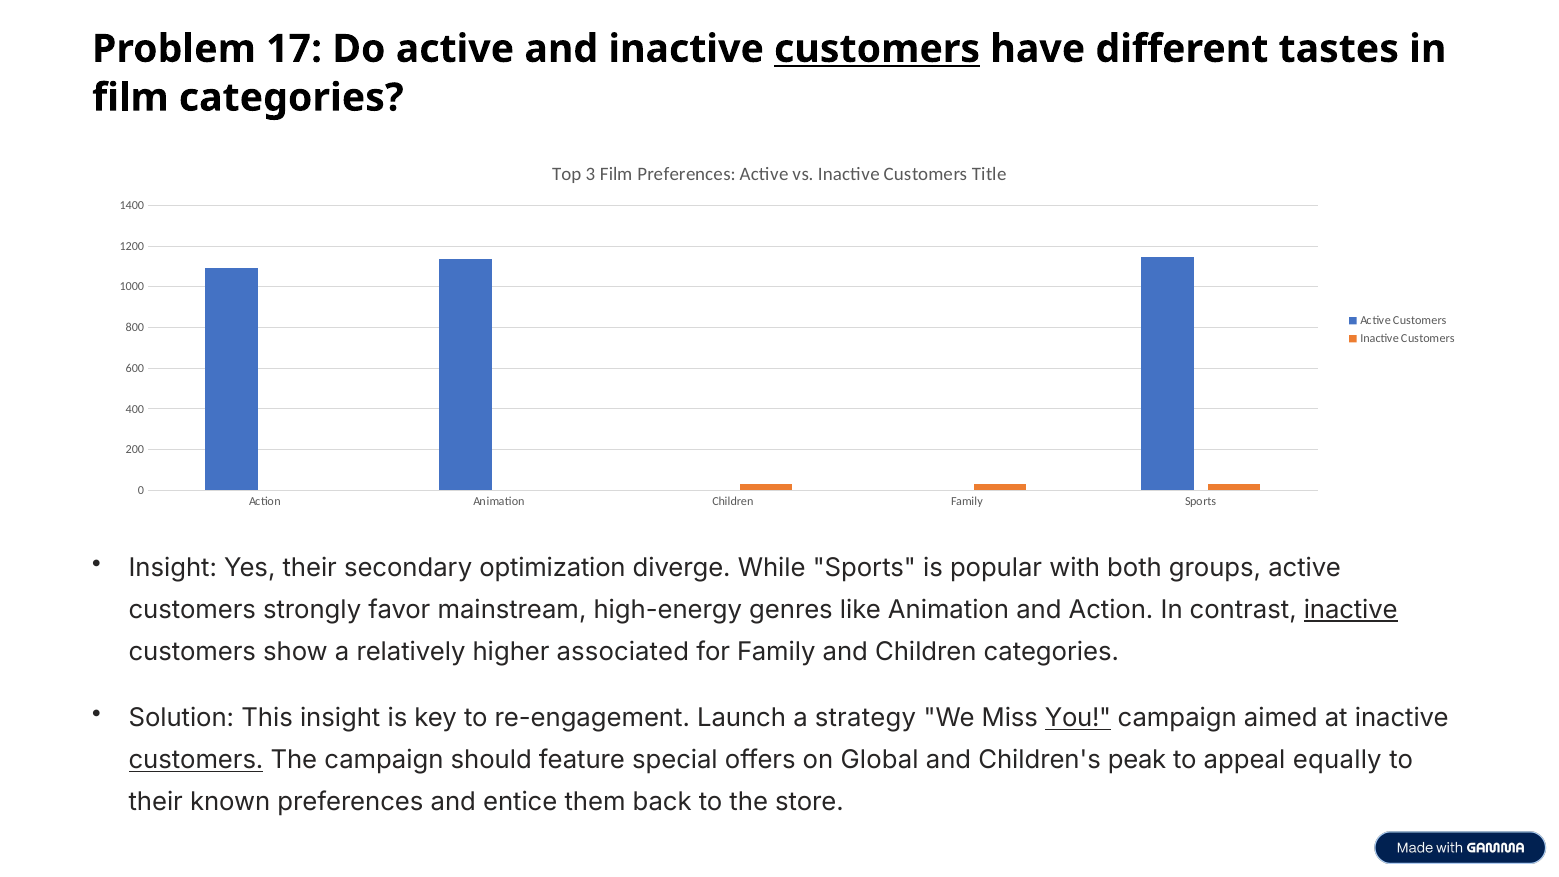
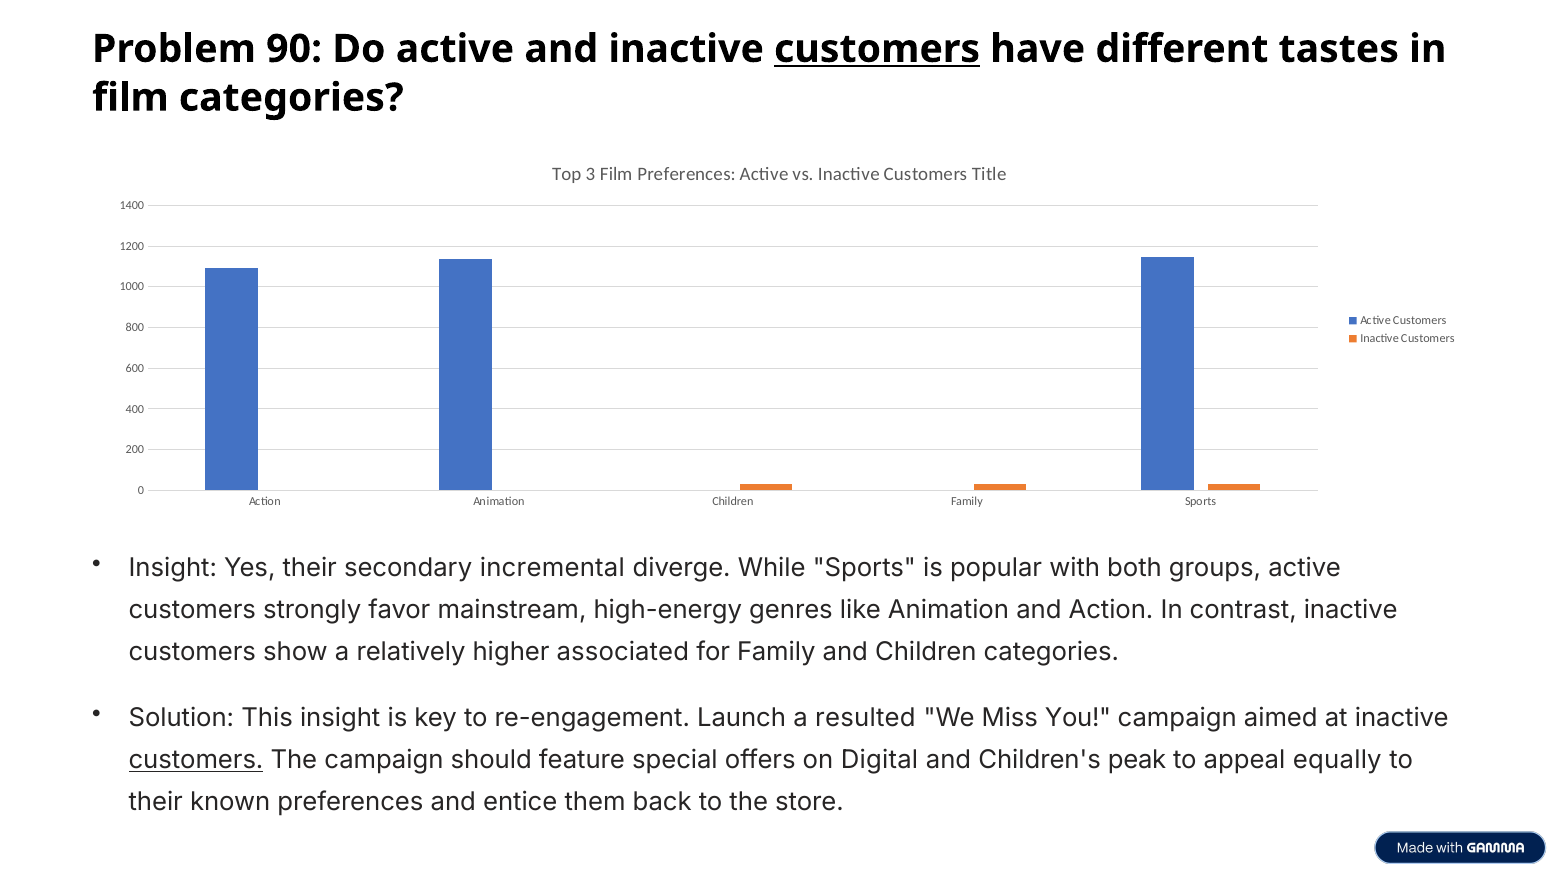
17: 17 -> 90
optimization: optimization -> incremental
inactive at (1351, 610) underline: present -> none
strategy: strategy -> resulted
You underline: present -> none
Global: Global -> Digital
